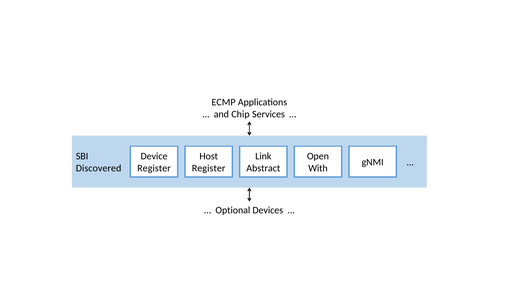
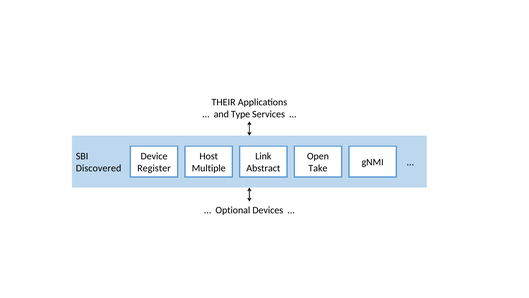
ECMP: ECMP -> THEIR
Chip: Chip -> Type
Register at (209, 168): Register -> Multiple
With: With -> Take
